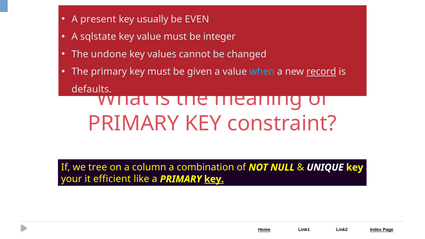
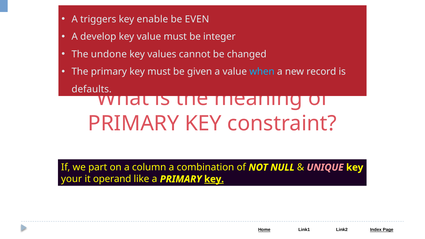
present: present -> triggers
usually: usually -> enable
sqlstate: sqlstate -> develop
record underline: present -> none
tree: tree -> part
UNIQUE colour: white -> pink
efficient: efficient -> operand
